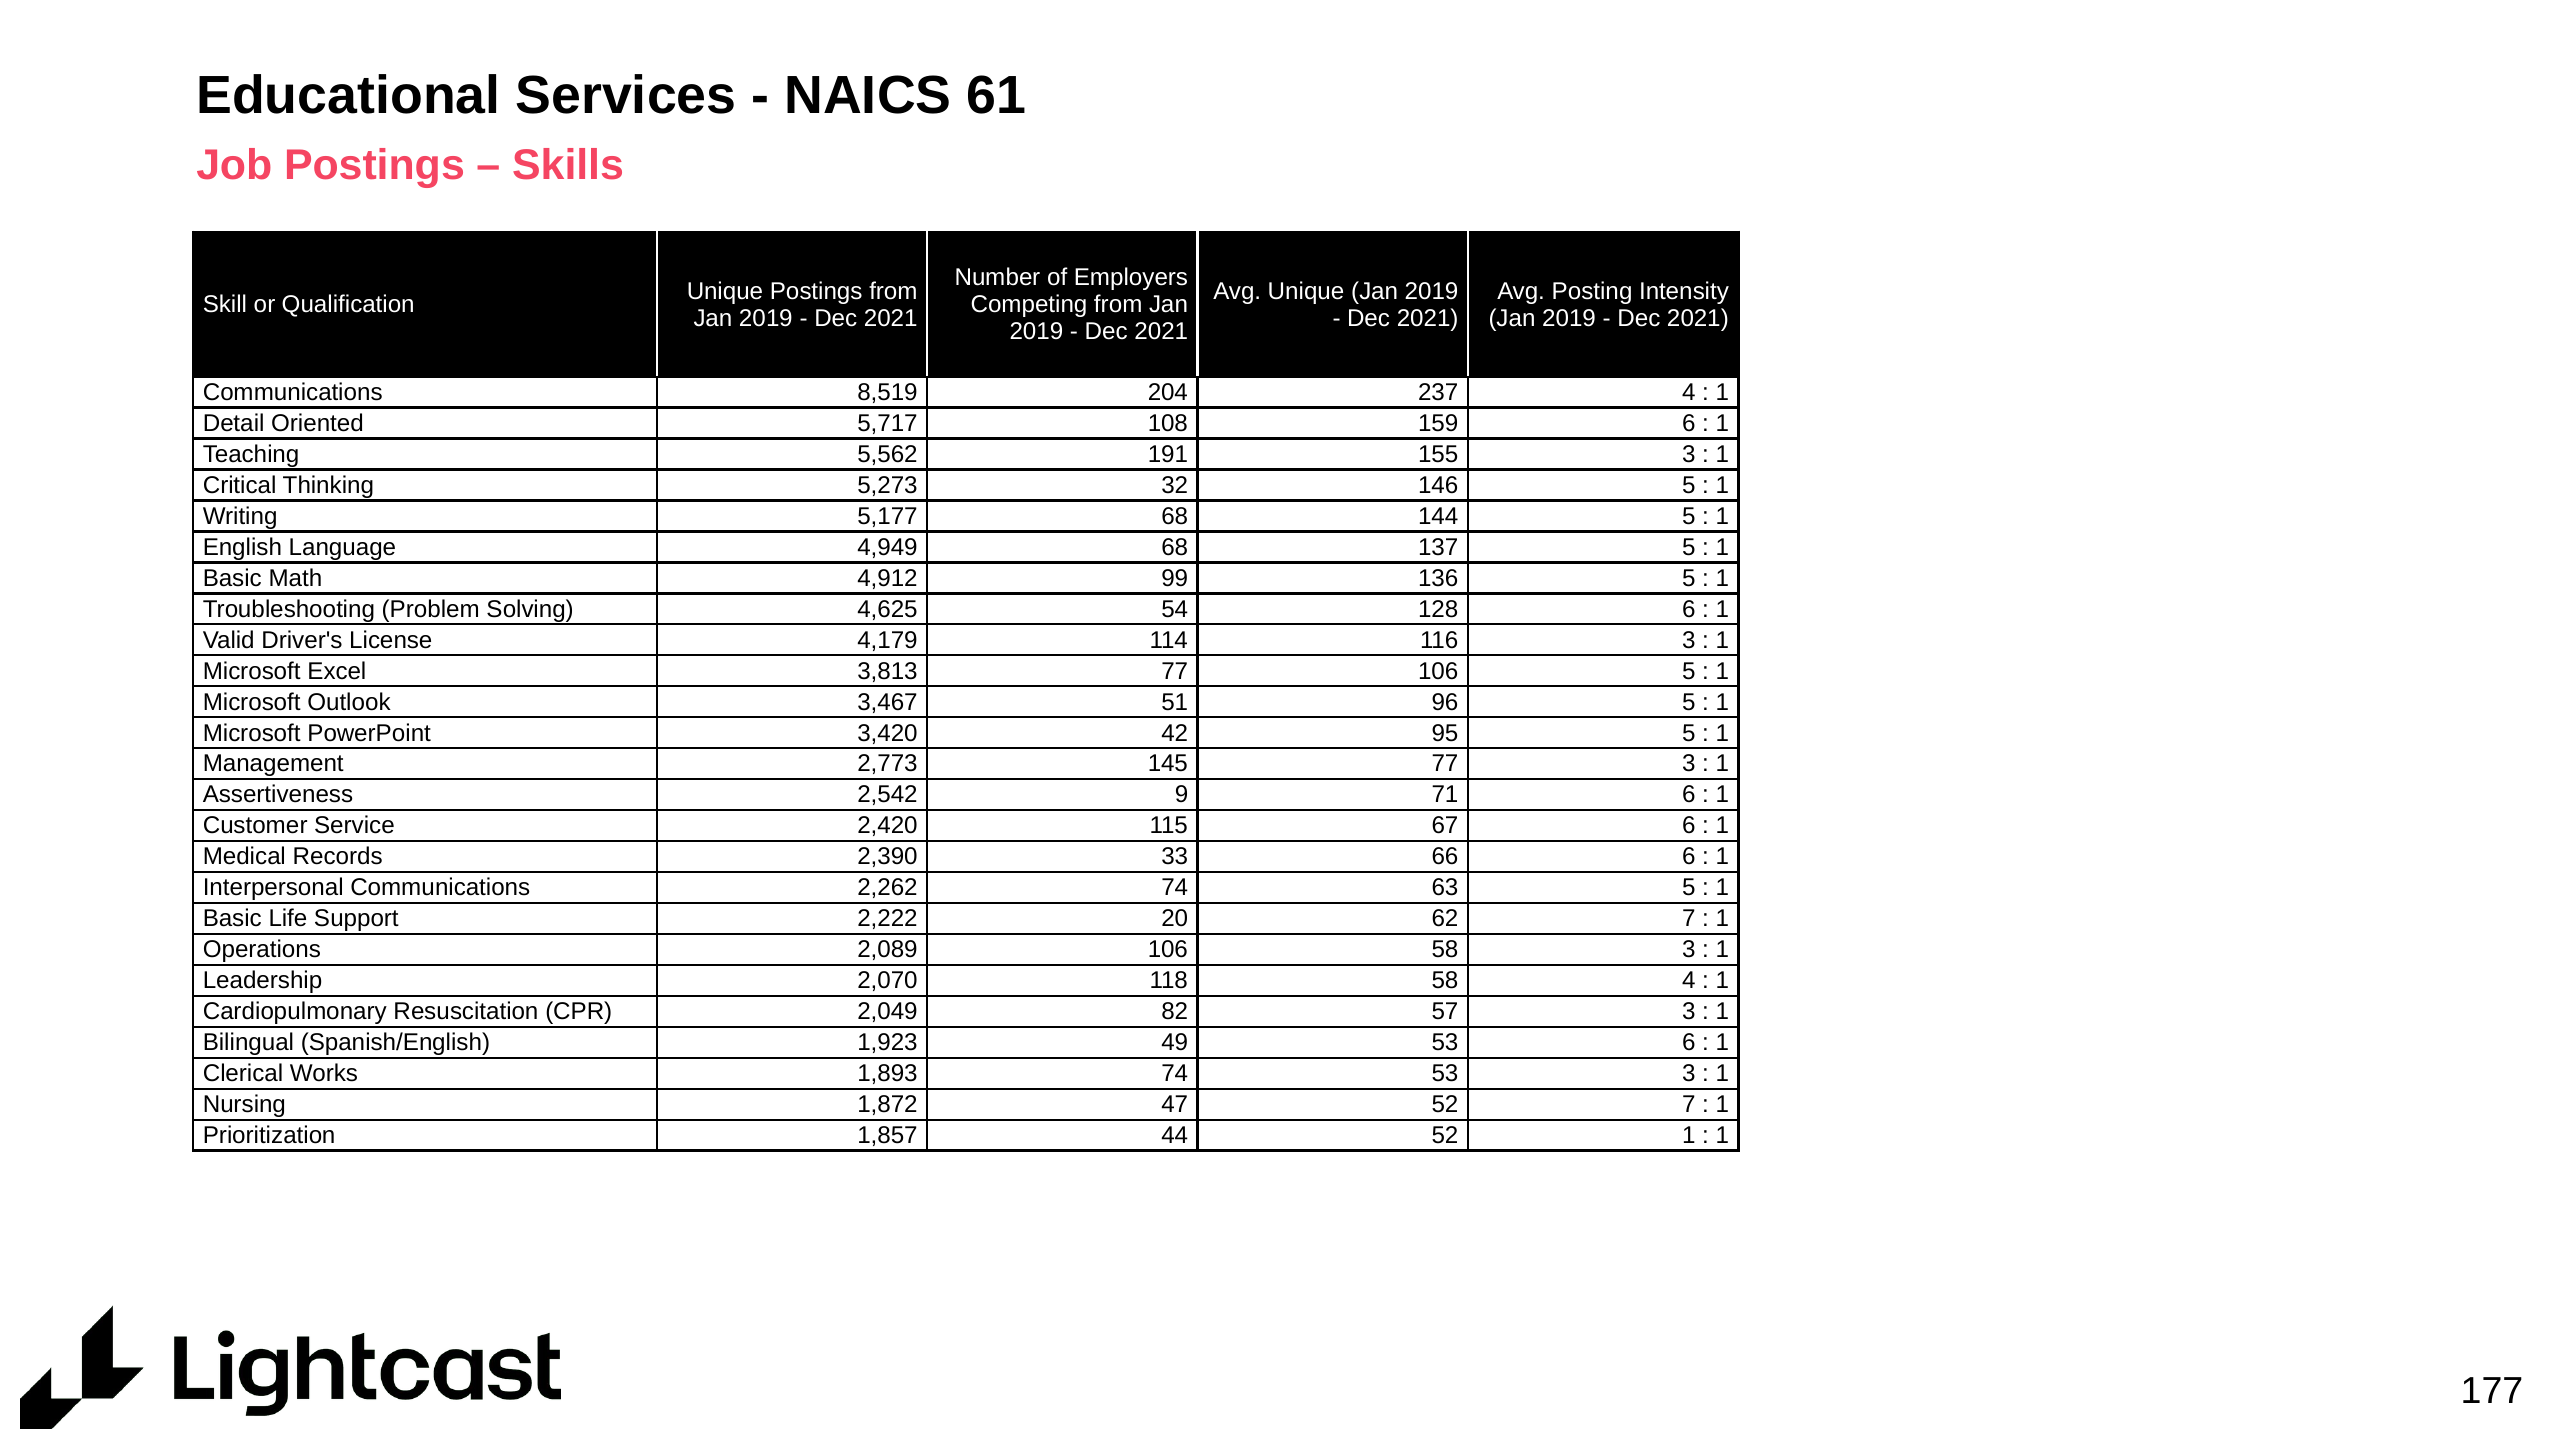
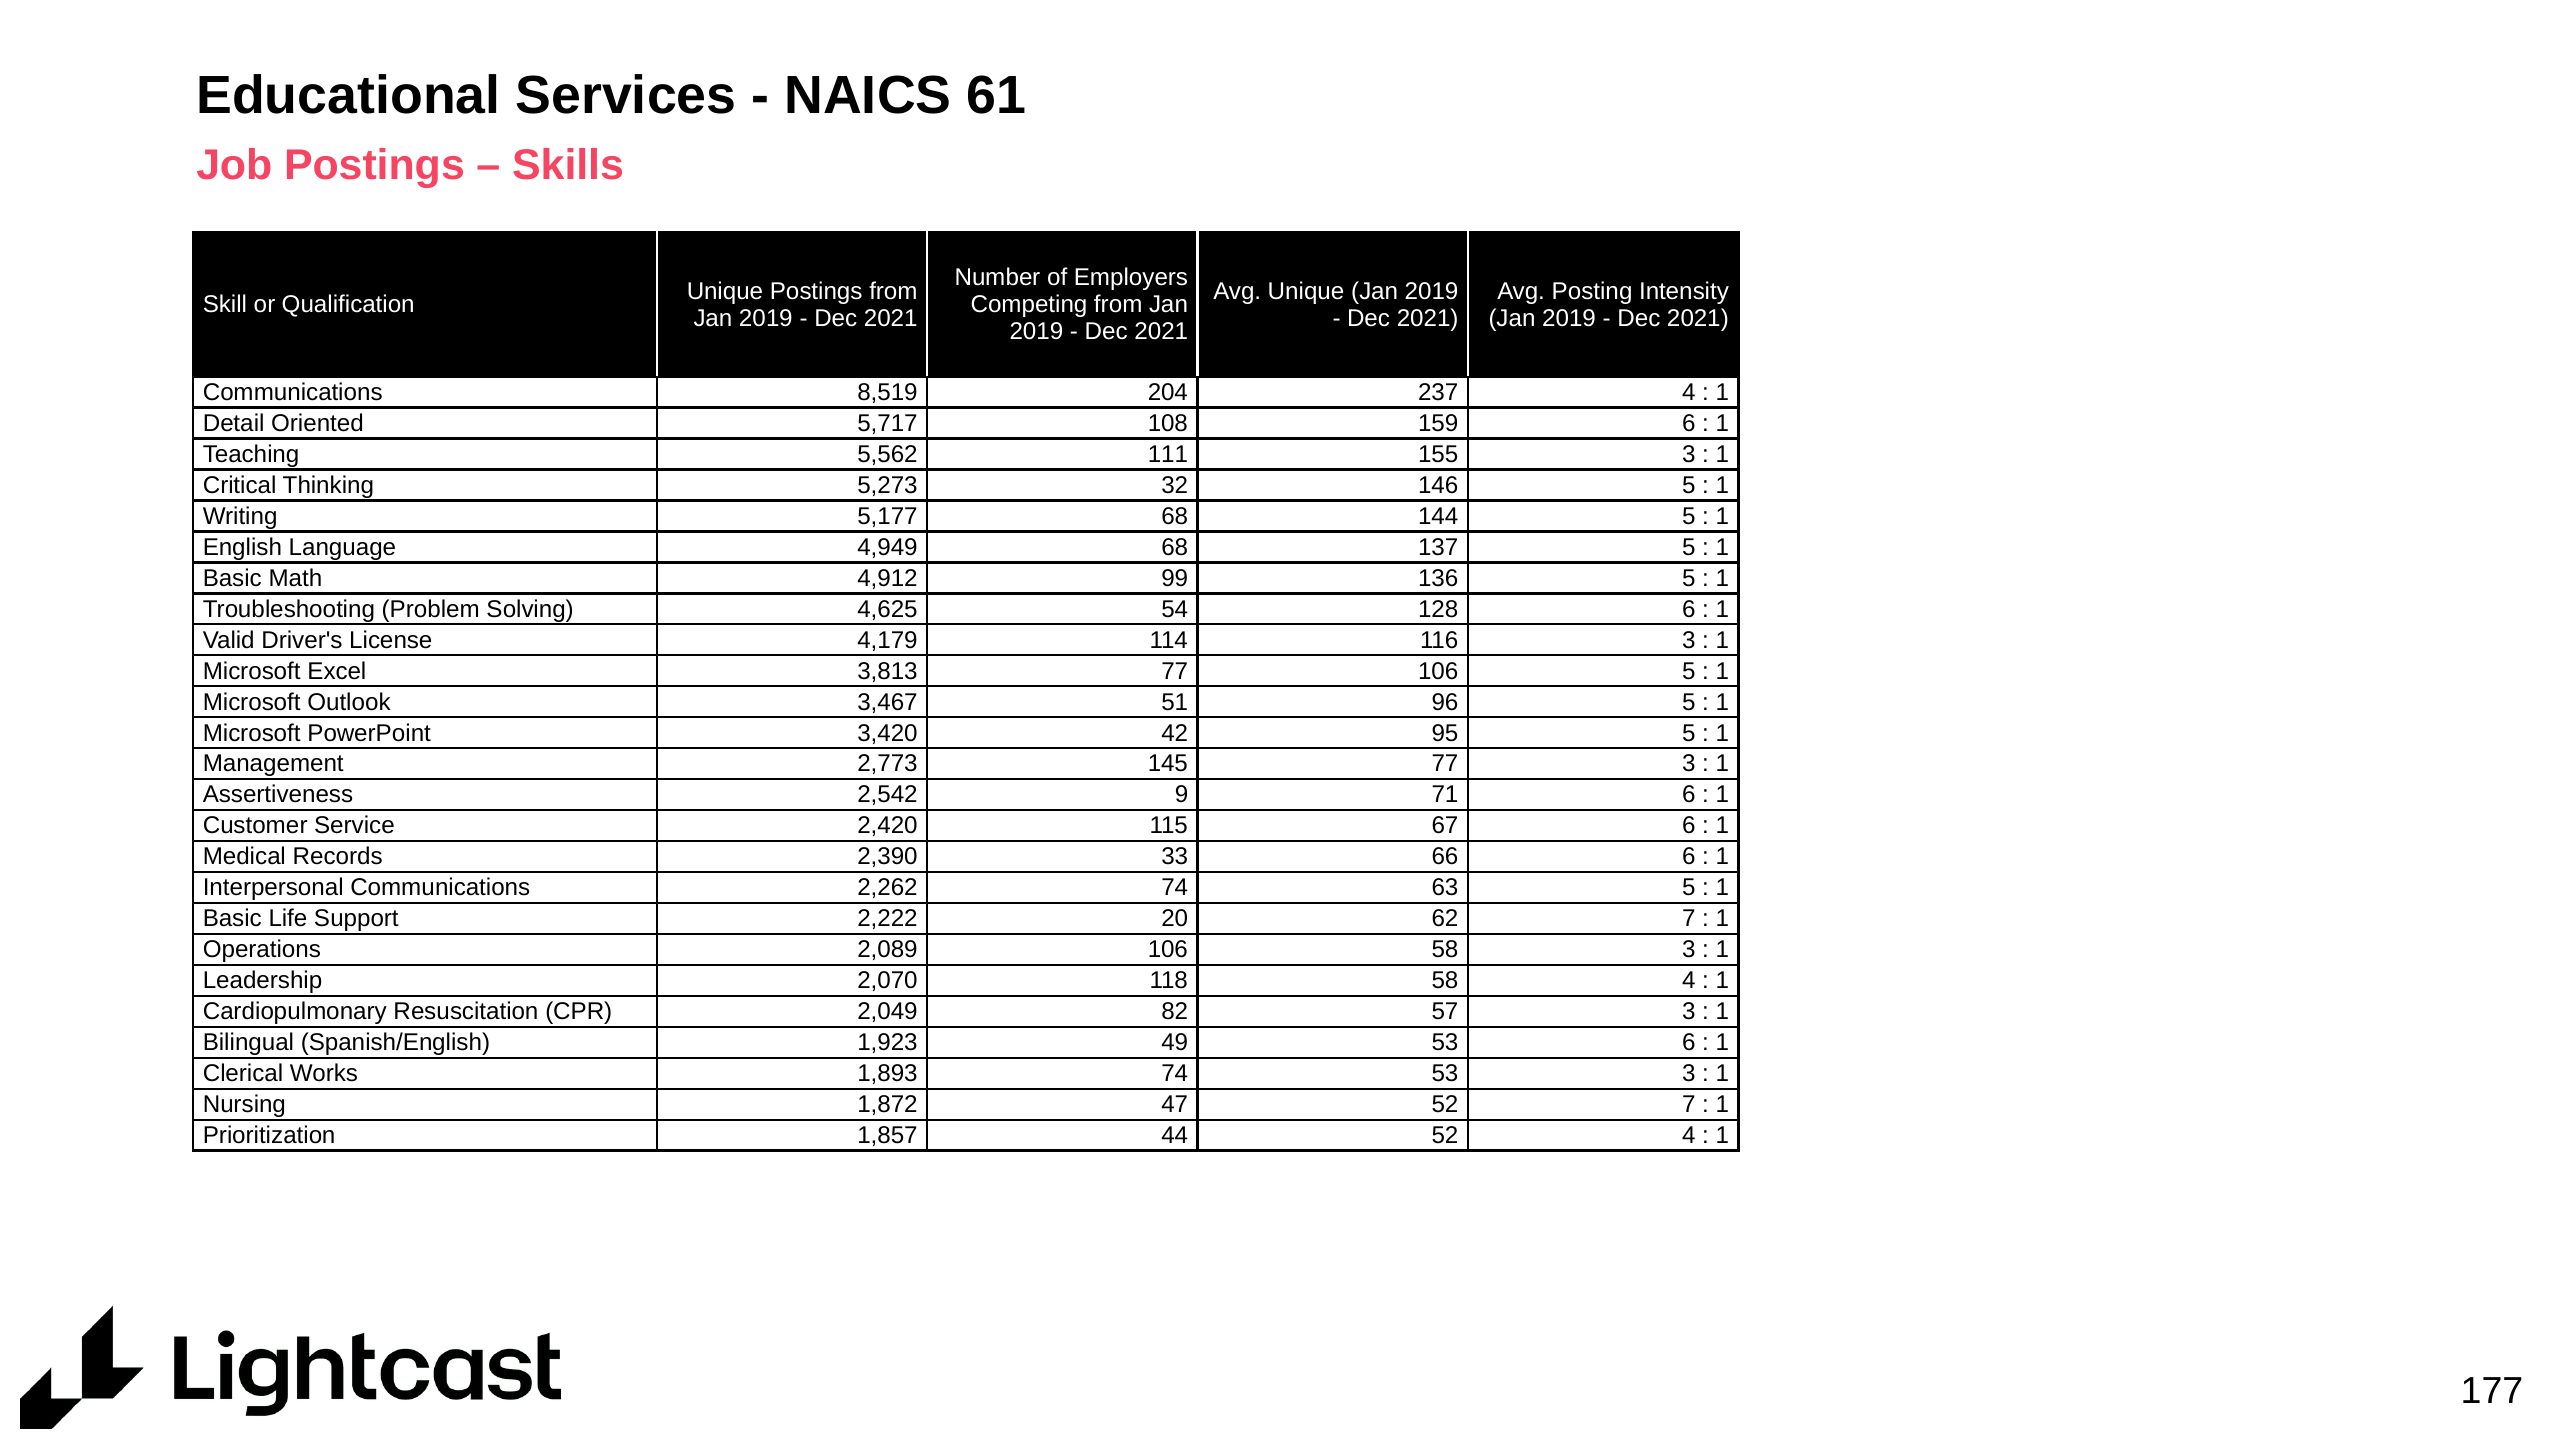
191: 191 -> 111
52 1: 1 -> 4
